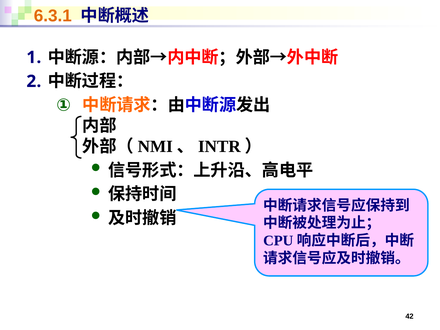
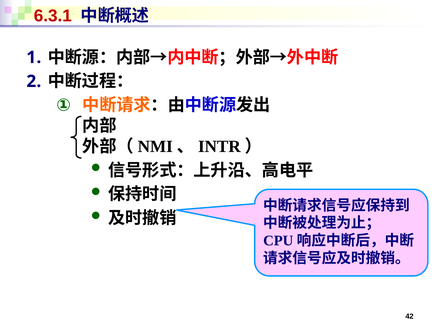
6.3.1 colour: orange -> red
